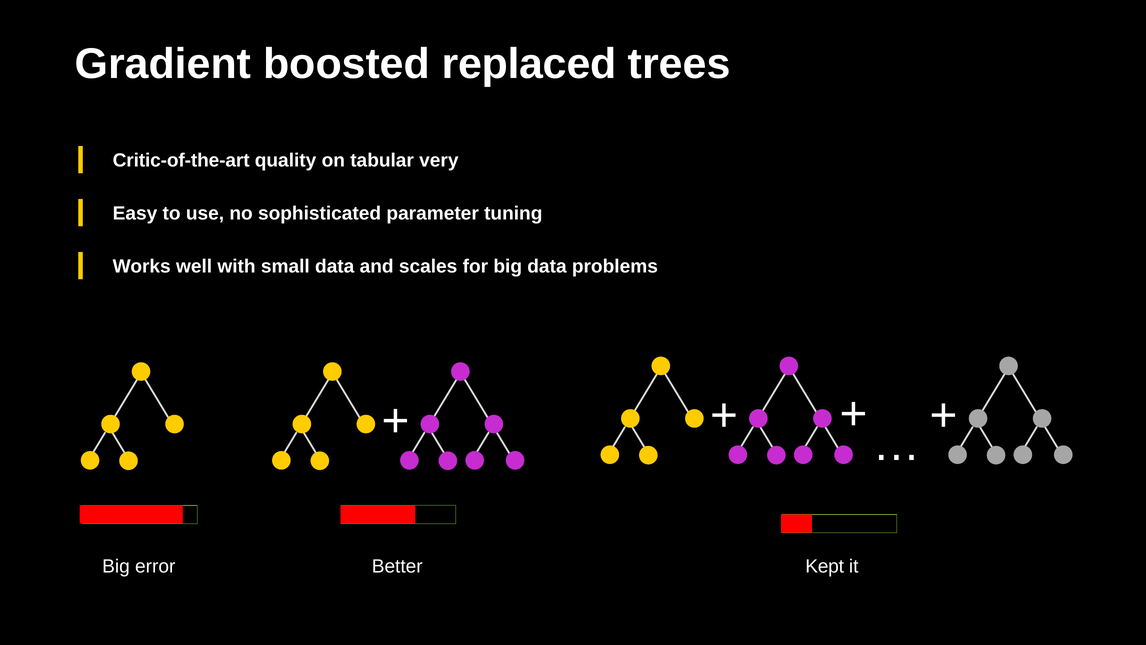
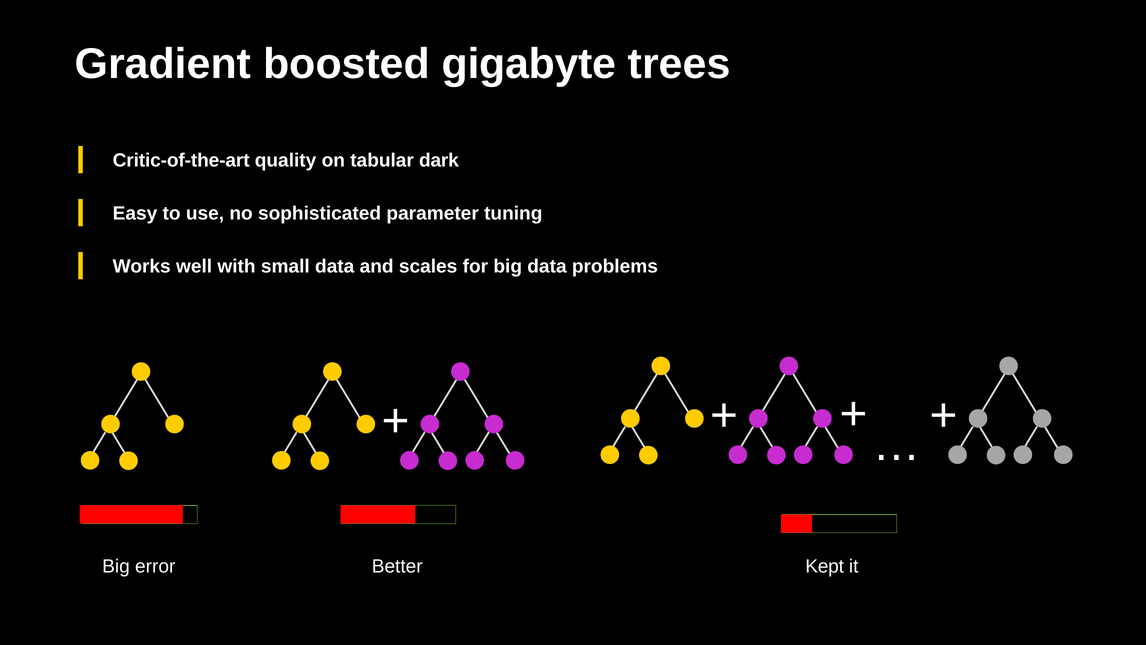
replaced: replaced -> gigabyte
very: very -> dark
